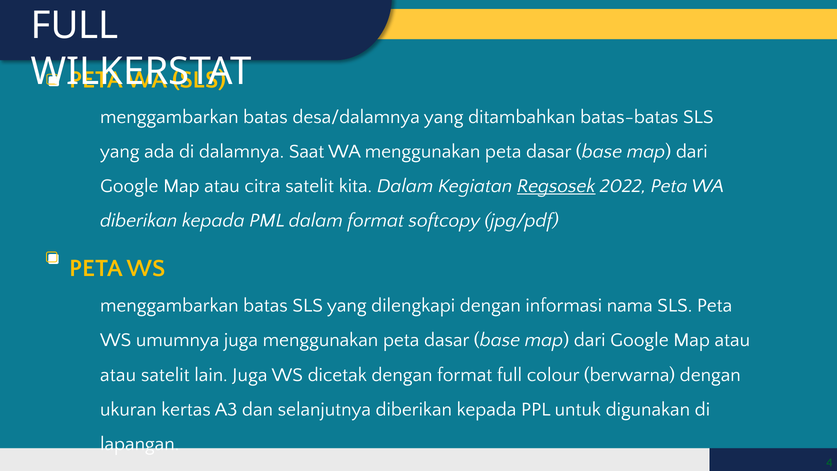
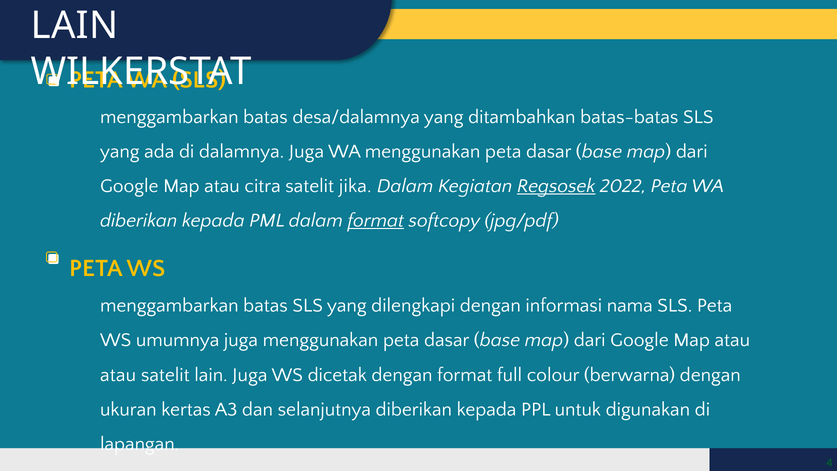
FULL at (75, 26): FULL -> LAIN
dalamnya Saat: Saat -> Juga
kita: kita -> jika
format at (376, 220) underline: none -> present
